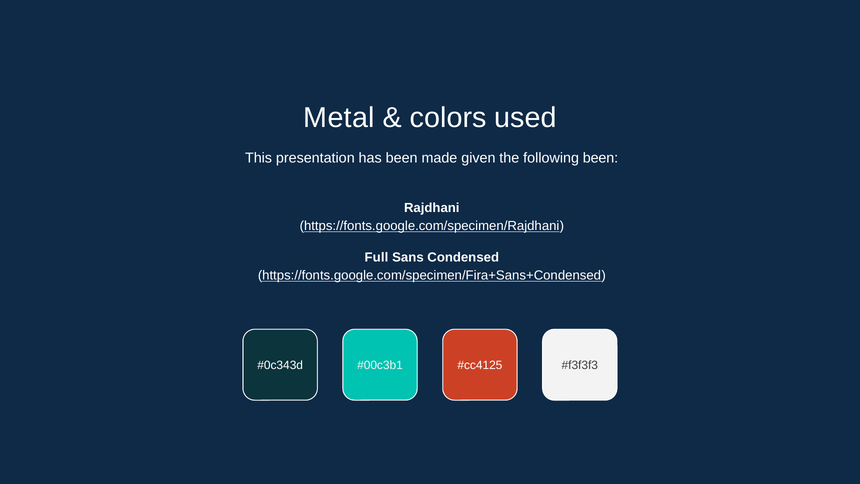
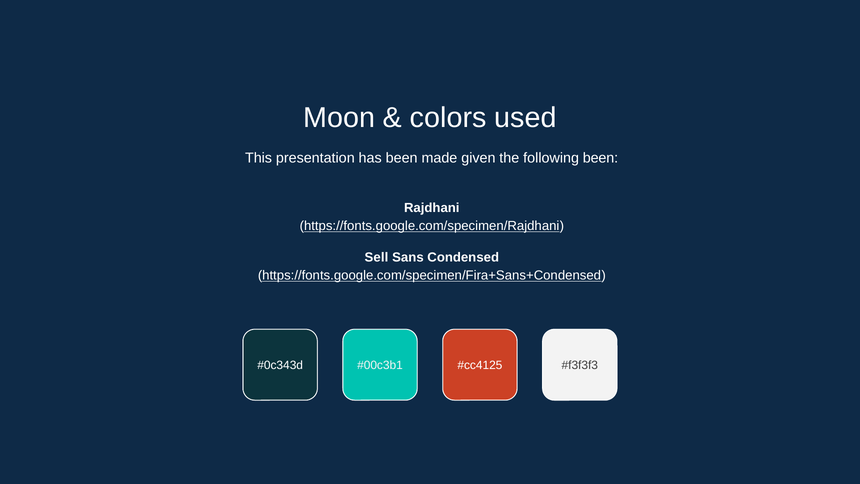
Metal: Metal -> Moon
Full: Full -> Sell
